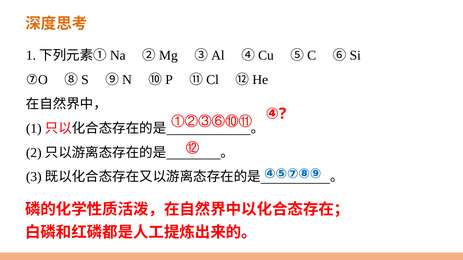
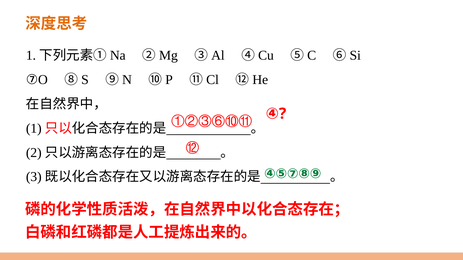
④⑤⑦⑧⑨ colour: blue -> green
